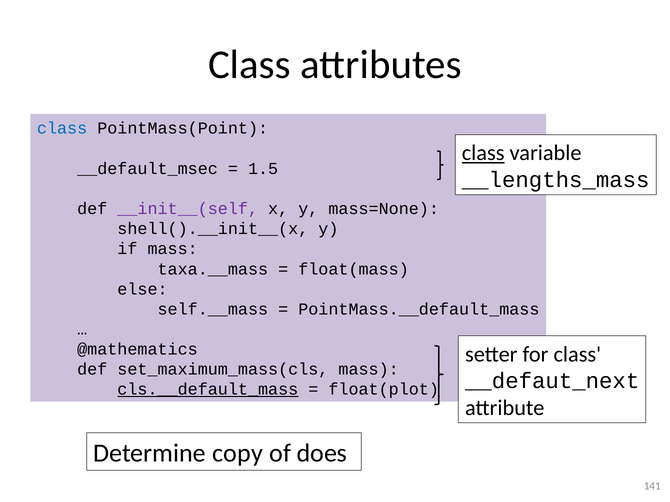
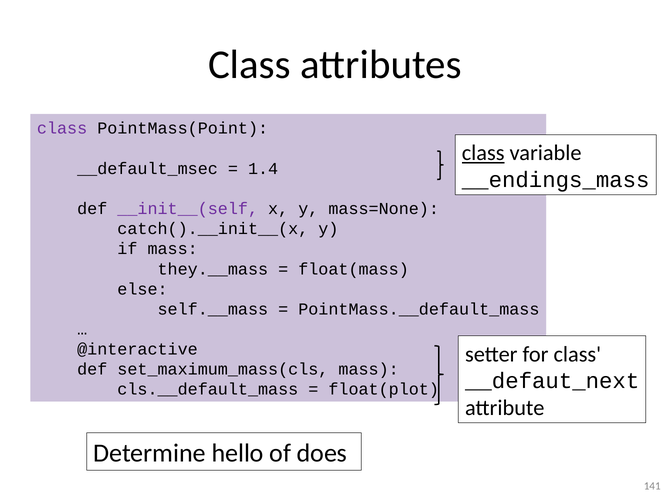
class at (62, 129) colour: blue -> purple
1.5: 1.5 -> 1.4
__lengths_mass: __lengths_mass -> __endings_mass
shell().__init__(x: shell().__init__(x -> catch().__init__(x
taxa.__mass: taxa.__mass -> they.__mass
@mathematics: @mathematics -> @interactive
cls.__default_mass underline: present -> none
copy: copy -> hello
